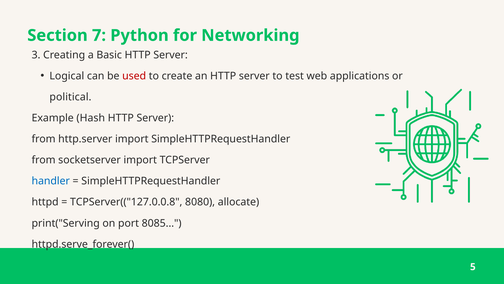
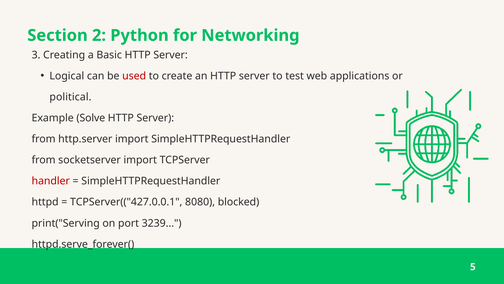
7: 7 -> 2
Hash: Hash -> Solve
handler colour: blue -> red
TCPServer(("127.0.0.8: TCPServer(("127.0.0.8 -> TCPServer(("427.0.0.1
allocate: allocate -> blocked
8085: 8085 -> 3239
